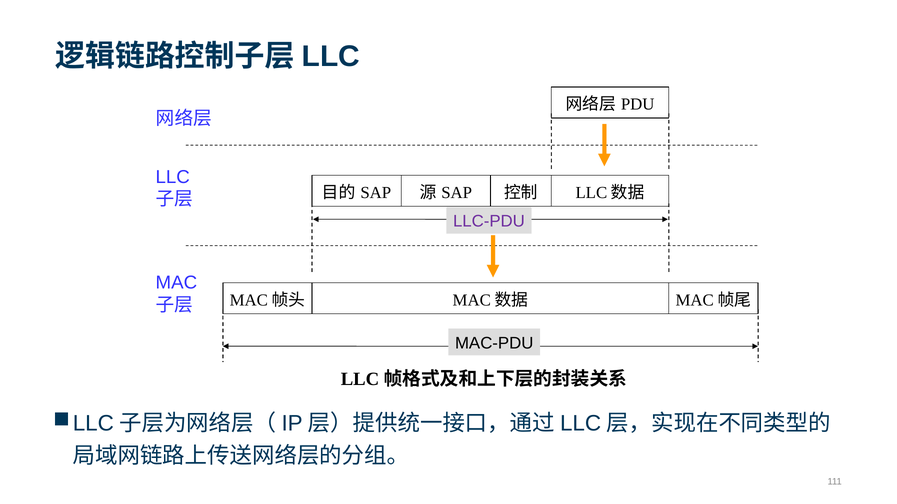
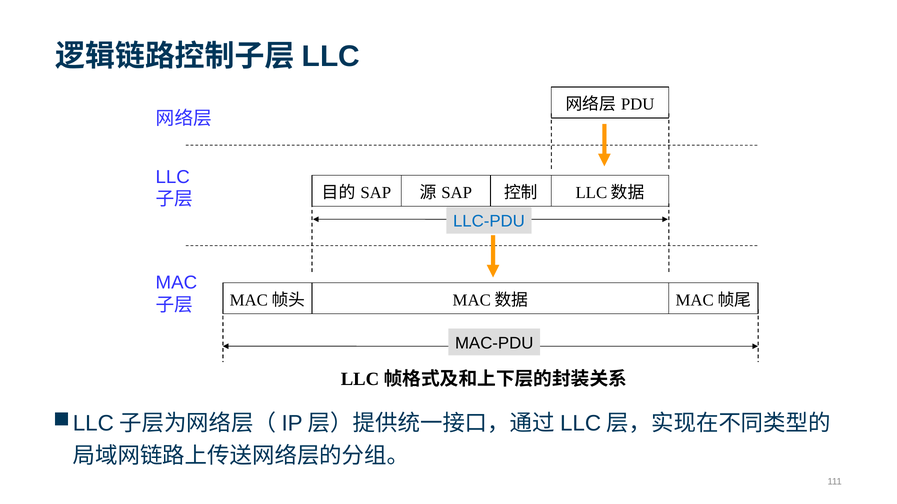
LLC-PDU colour: purple -> blue
